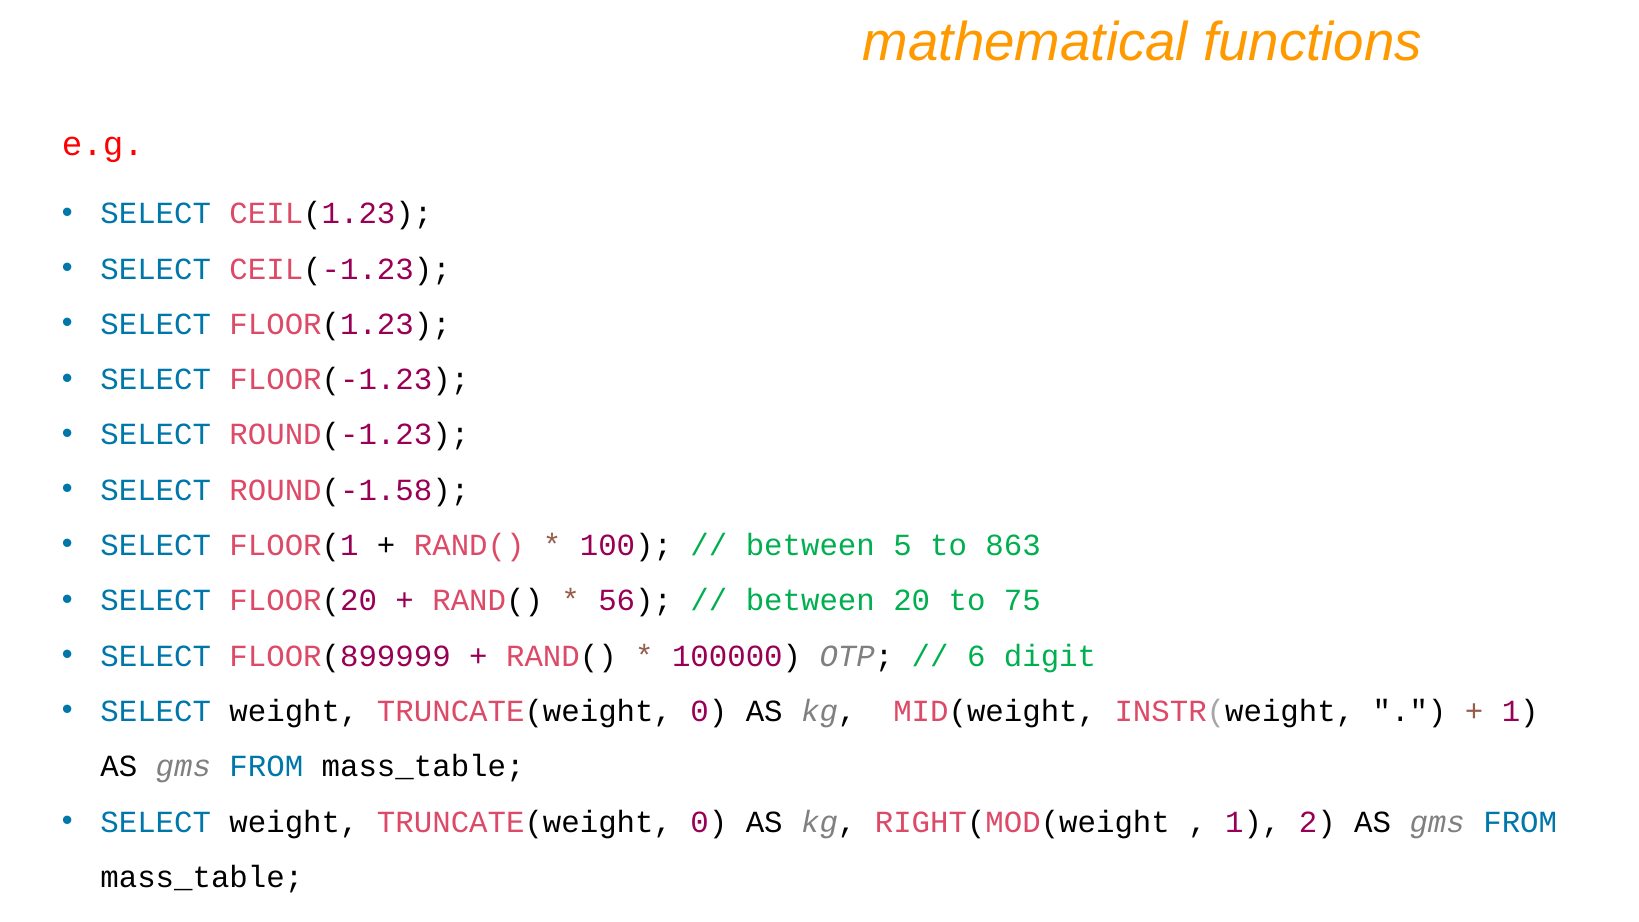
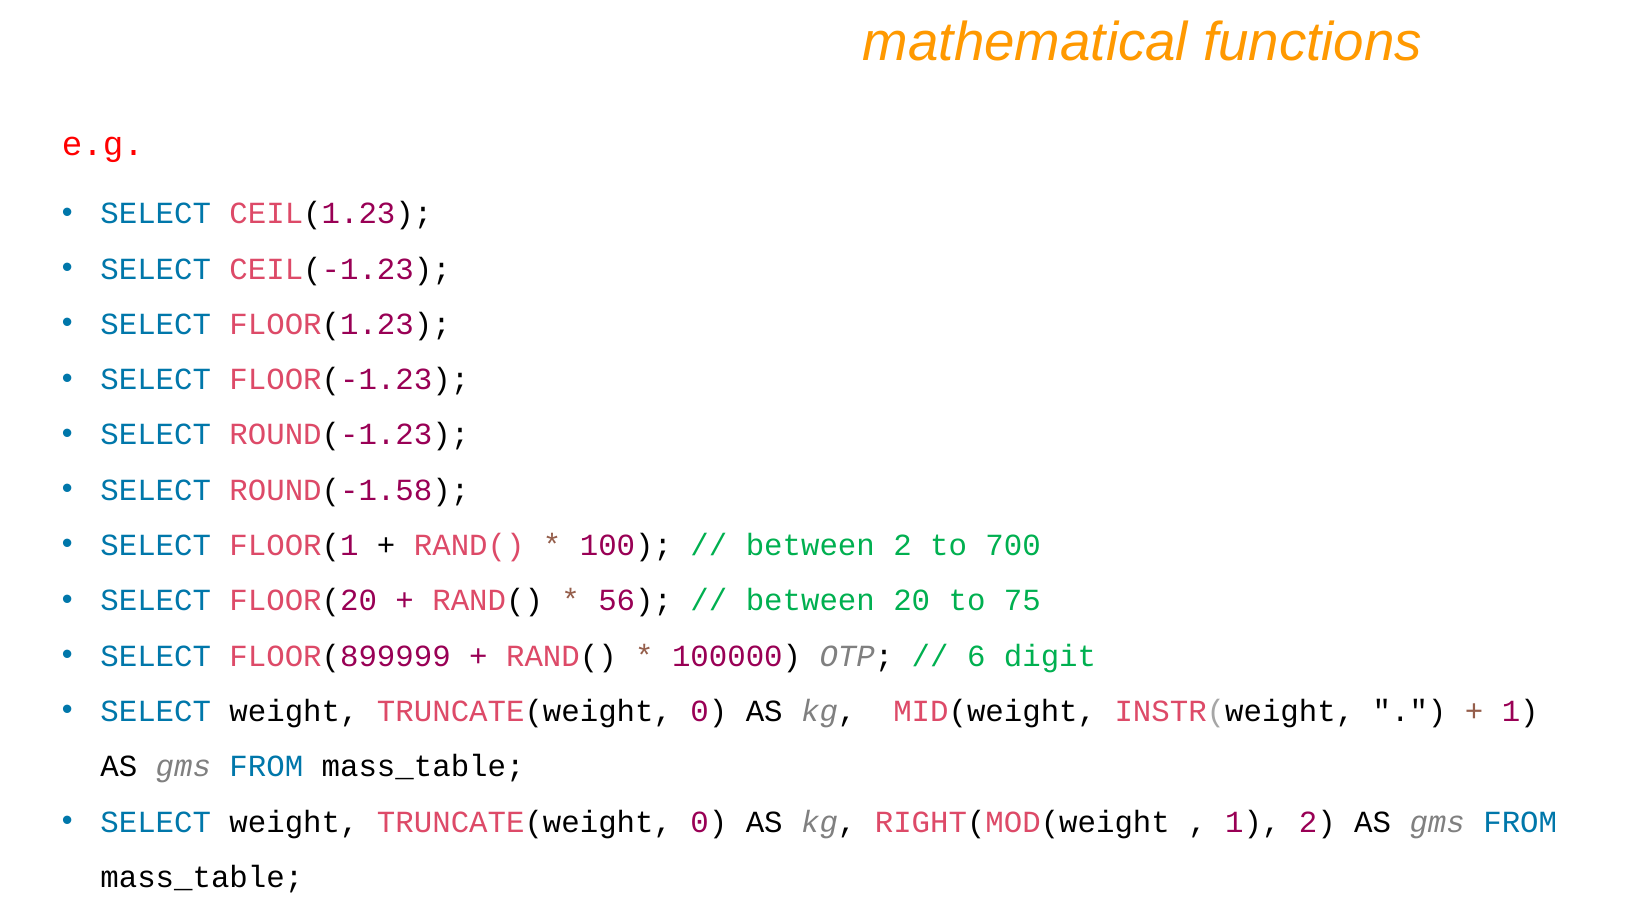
between 5: 5 -> 2
863: 863 -> 700
